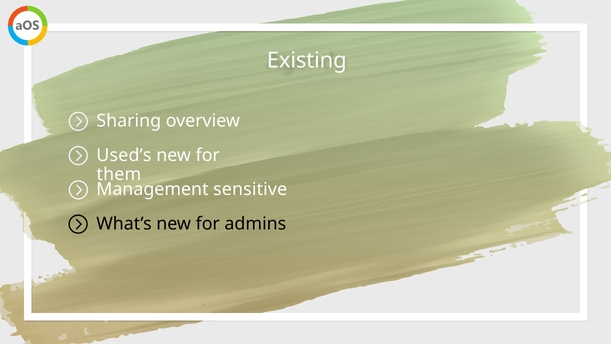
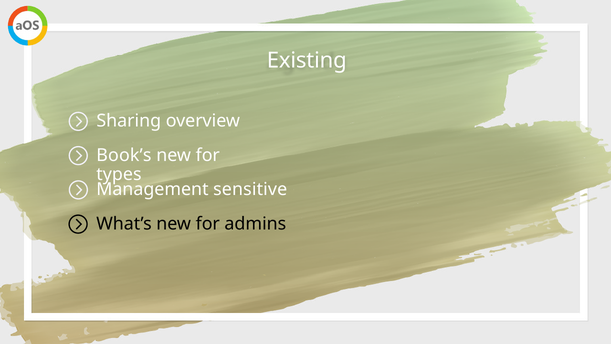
Used’s: Used’s -> Book’s
them: them -> types
